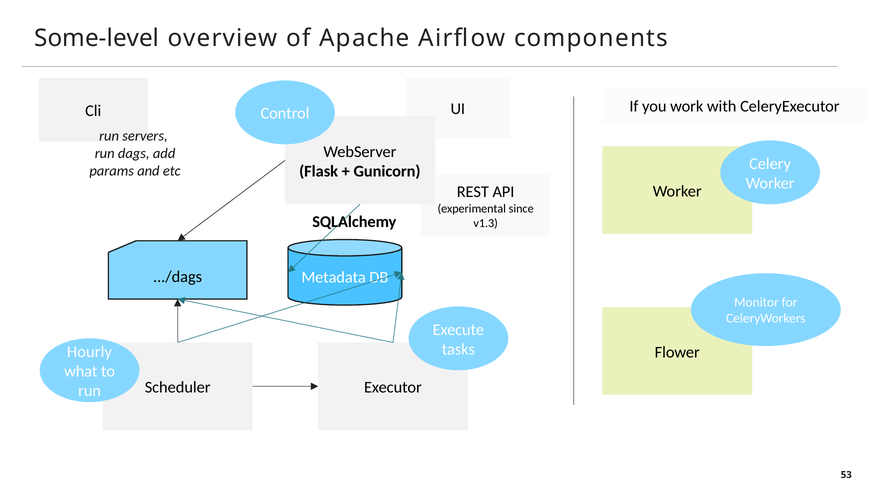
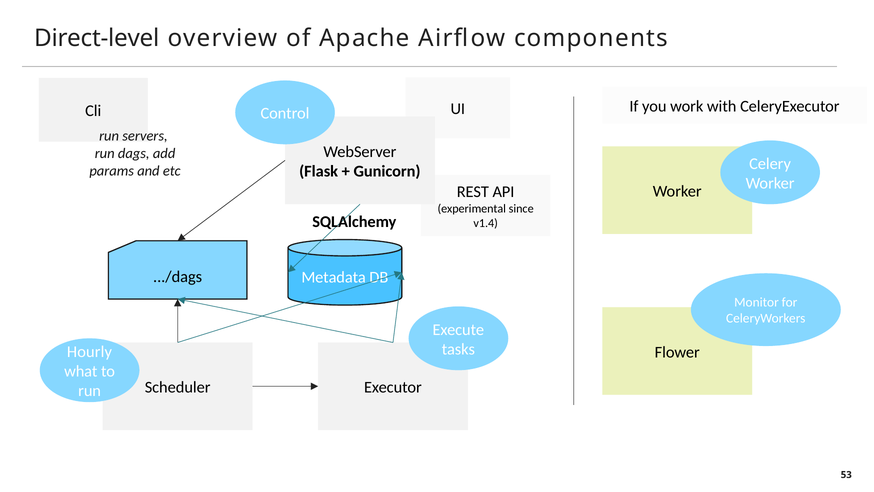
Some-level: Some-level -> Direct-level
v1.3: v1.3 -> v1.4
